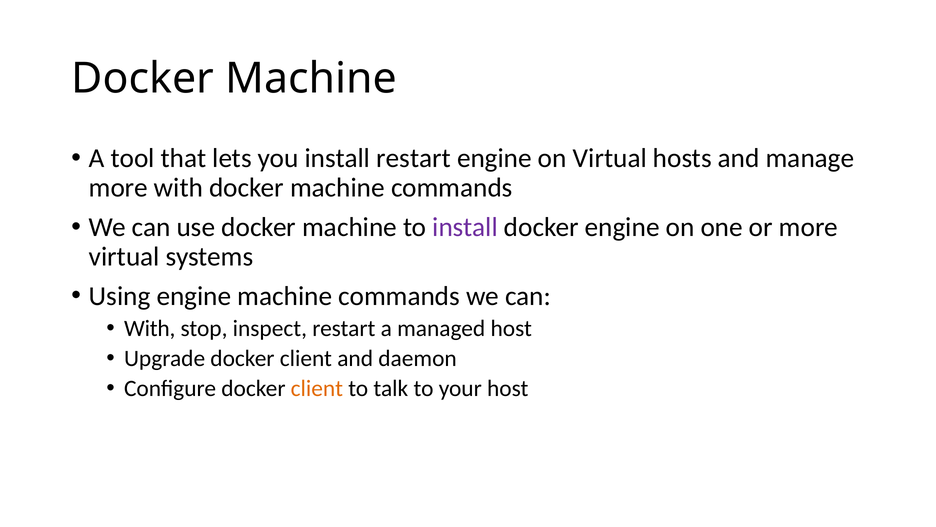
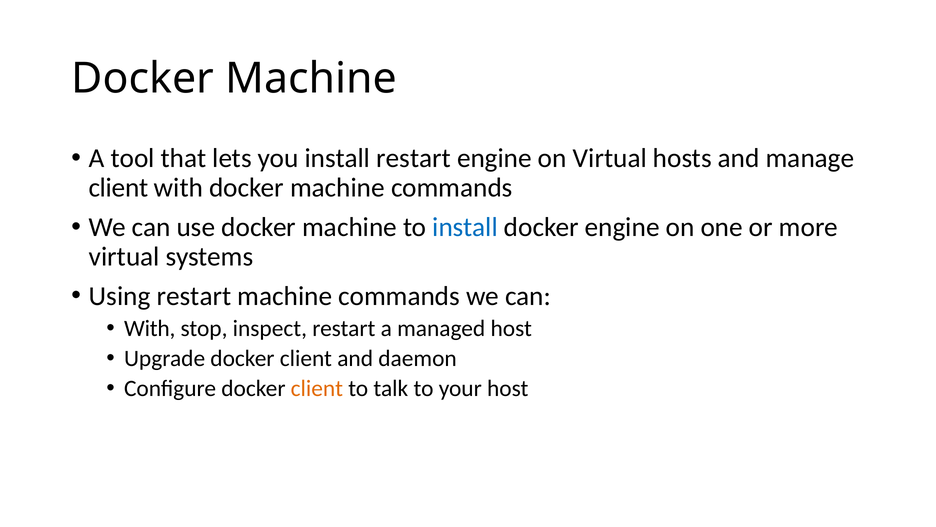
more at (118, 188): more -> client
install at (465, 227) colour: purple -> blue
Using engine: engine -> restart
